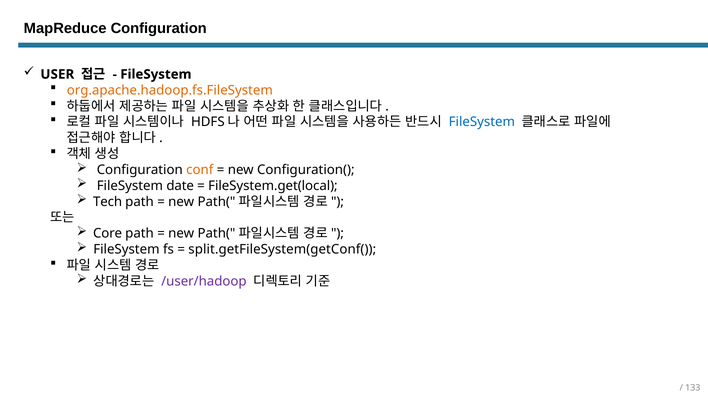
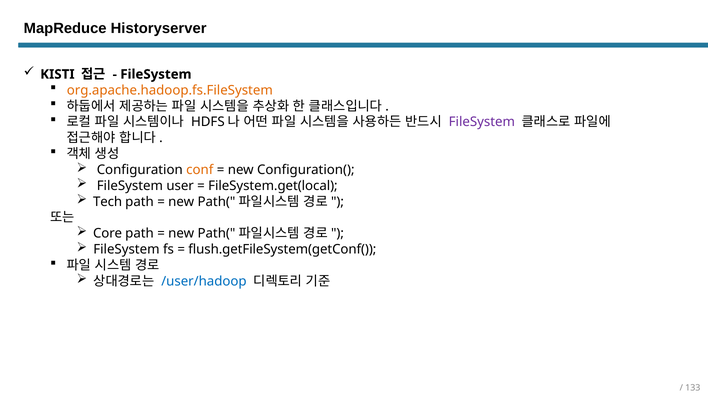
MapReduce Configuration: Configuration -> Historyserver
USER: USER -> KISTI
FileSystem at (482, 122) colour: blue -> purple
date: date -> user
split.getFileSystem(getConf(: split.getFileSystem(getConf( -> flush.getFileSystem(getConf(
/user/hadoop colour: purple -> blue
